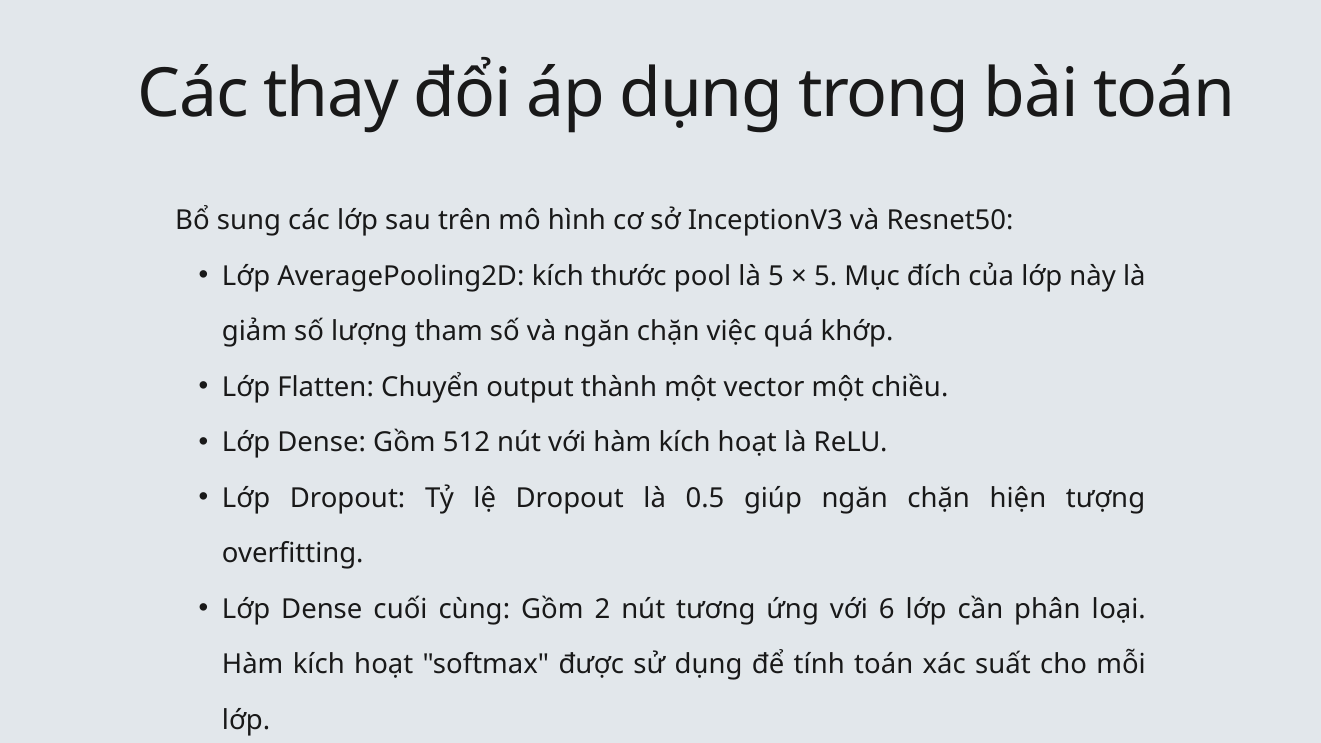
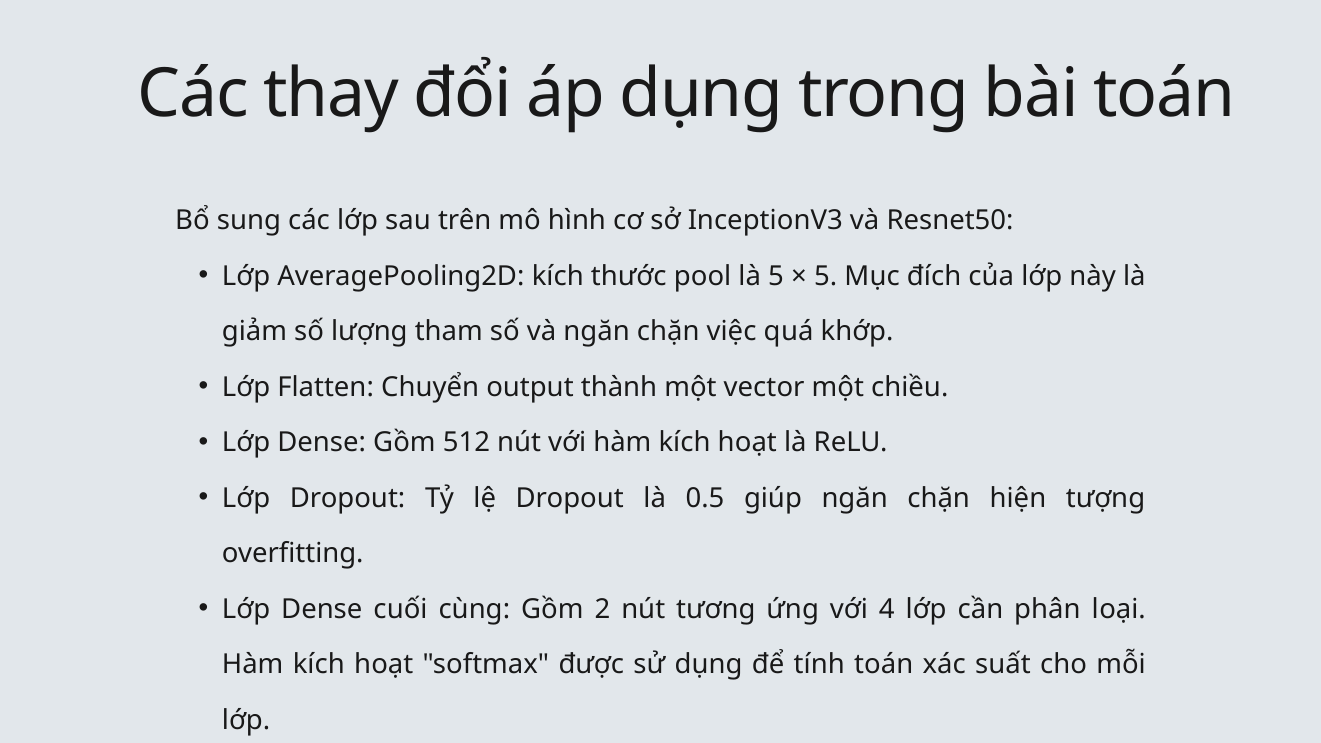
6: 6 -> 4
